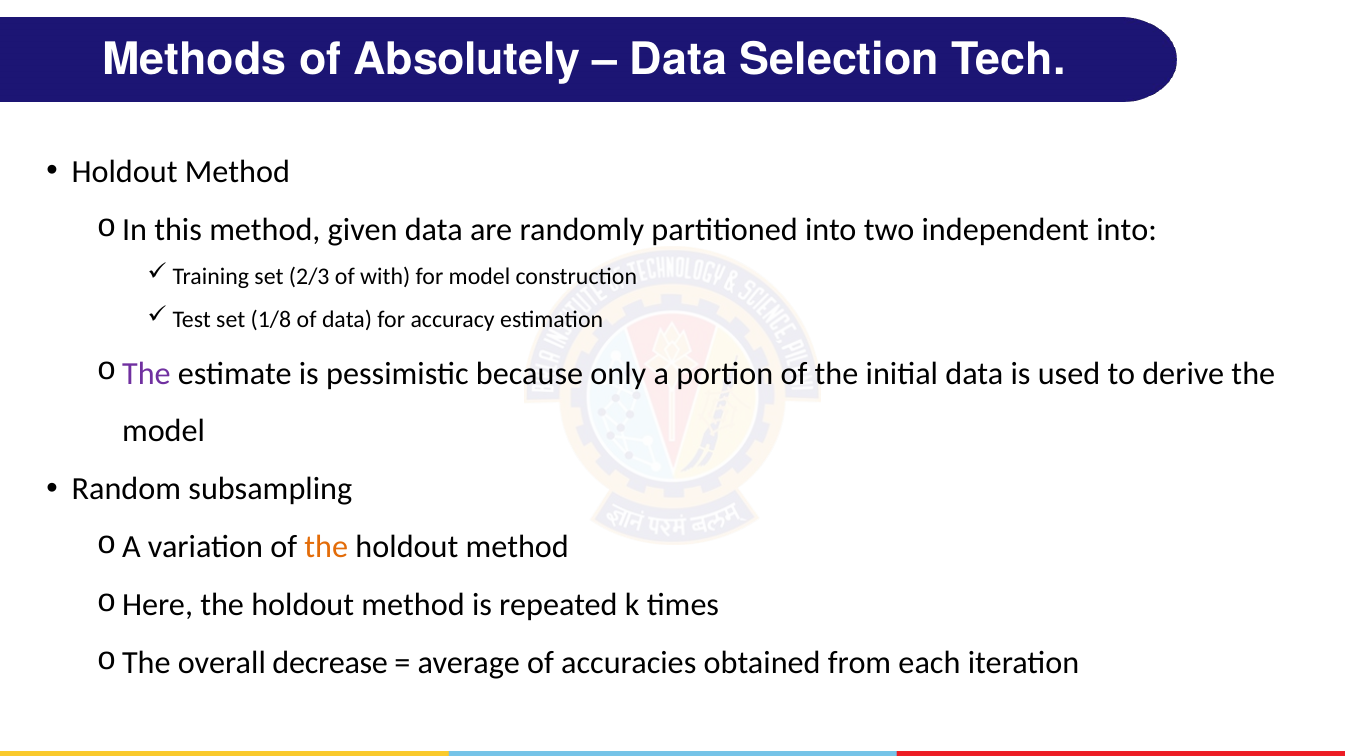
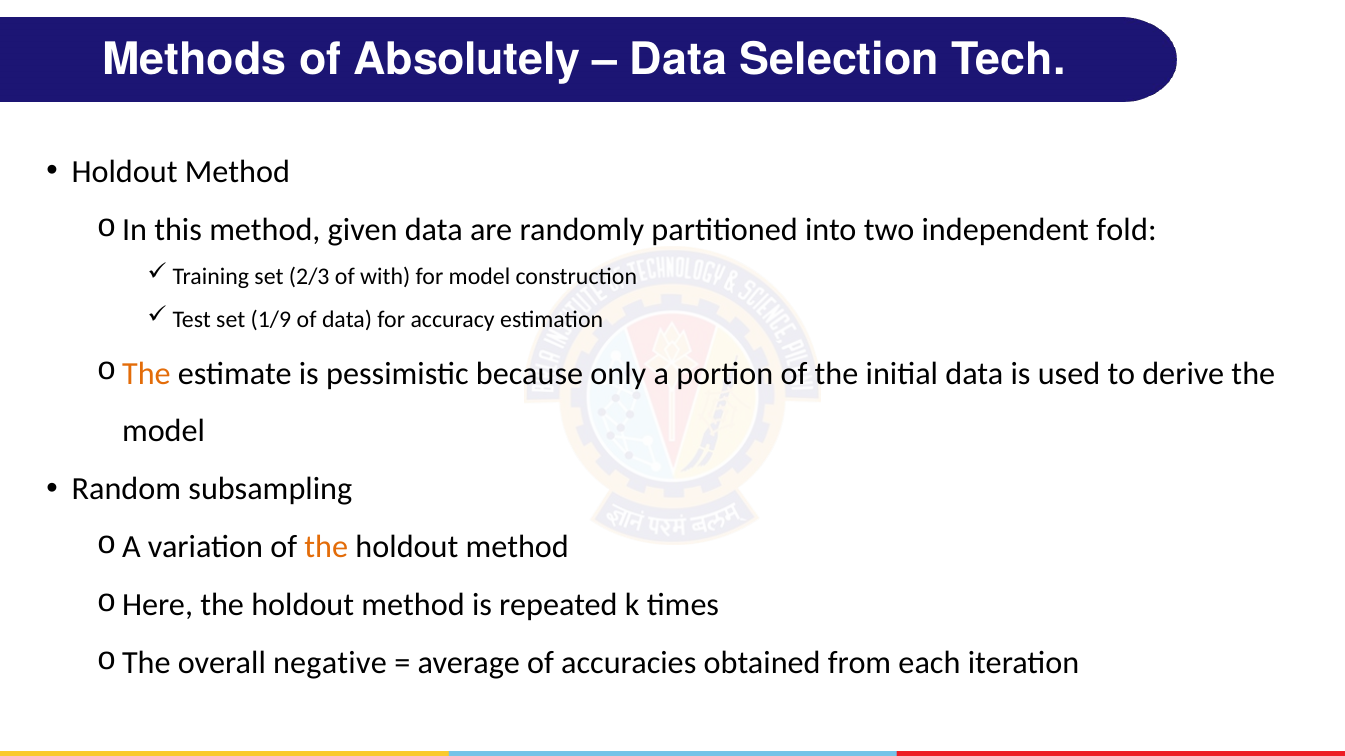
independent into: into -> fold
1/8: 1/8 -> 1/9
The at (146, 374) colour: purple -> orange
decrease: decrease -> negative
